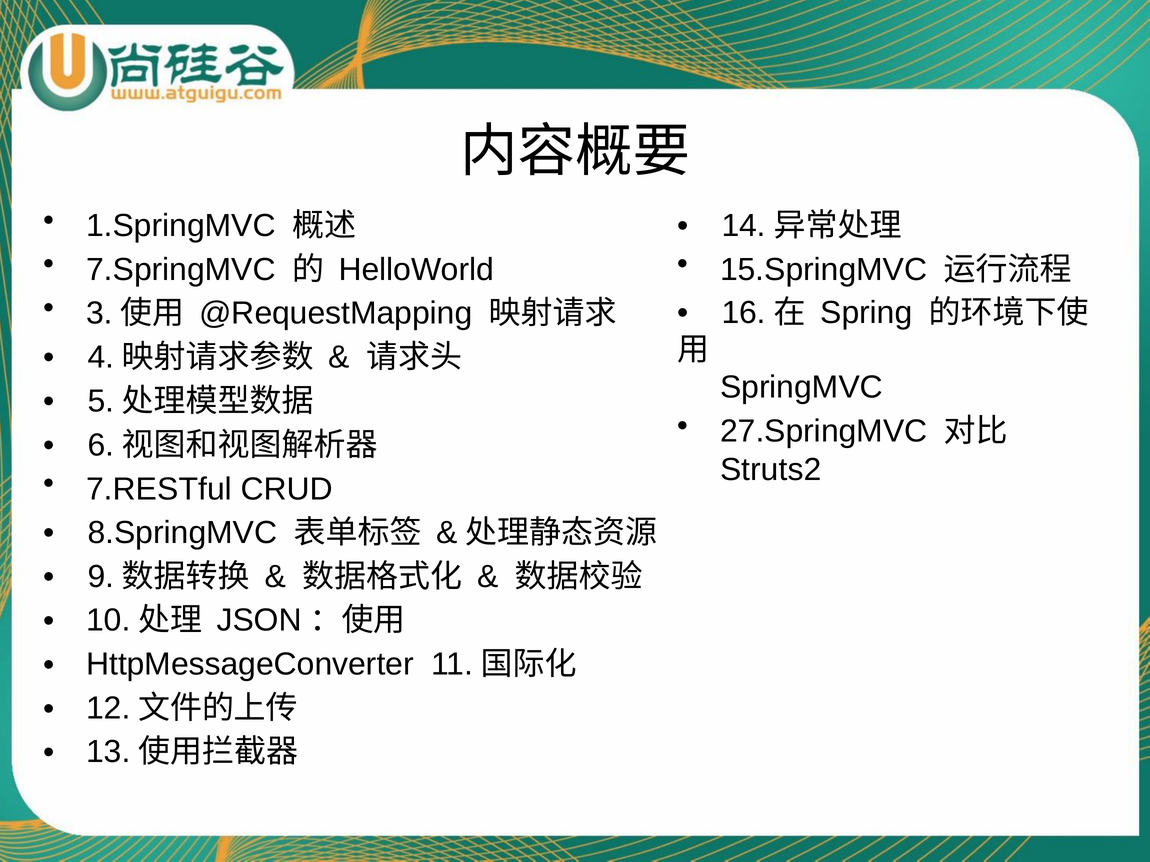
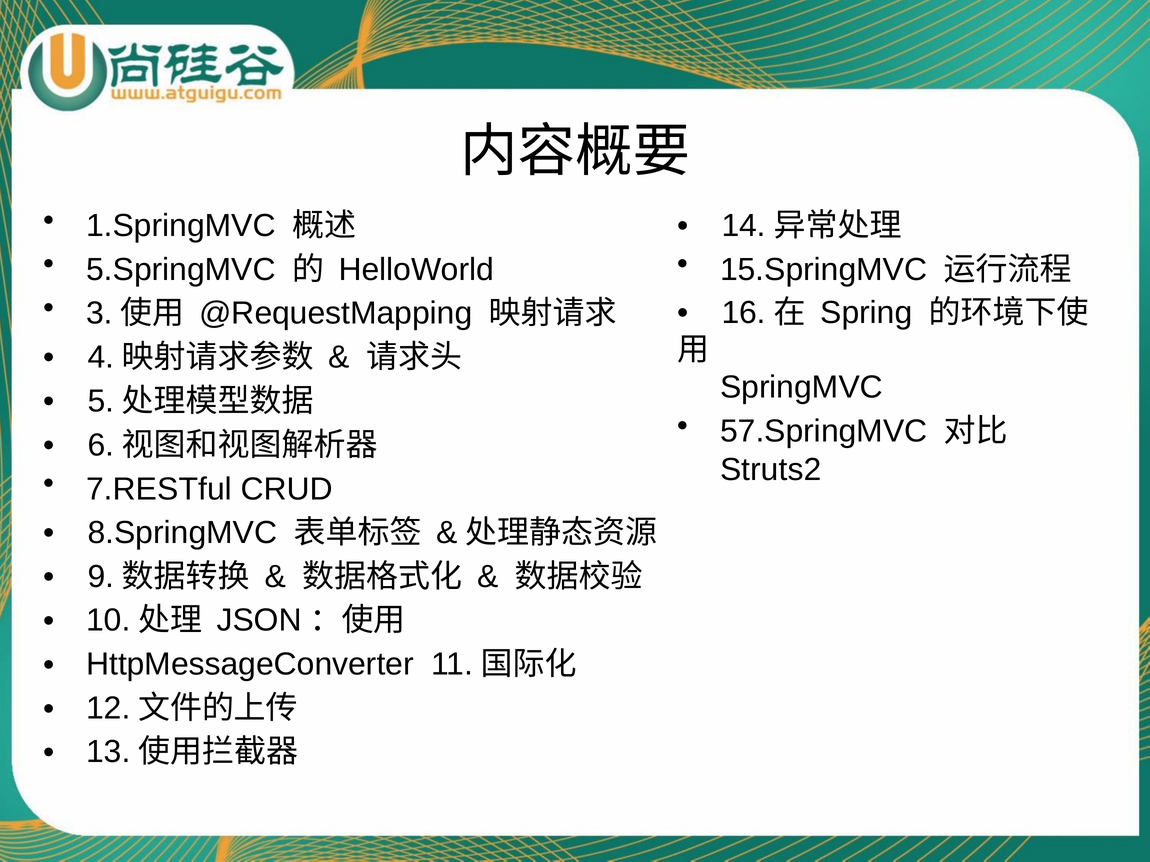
7.SpringMVC: 7.SpringMVC -> 5.SpringMVC
27.SpringMVC: 27.SpringMVC -> 57.SpringMVC
